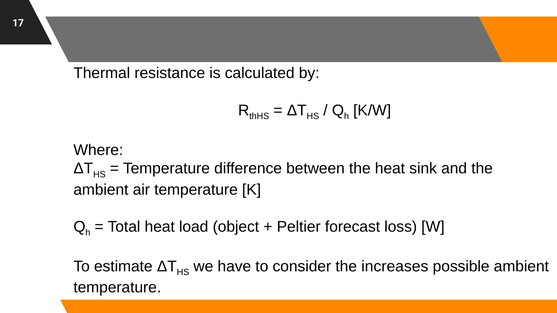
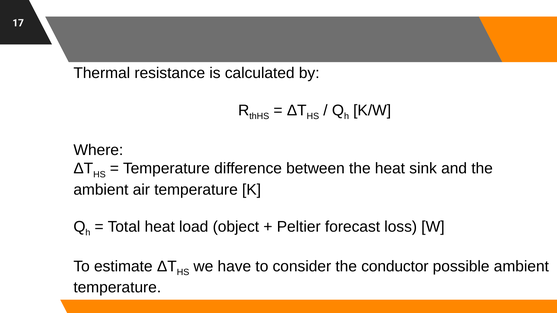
increases: increases -> conductor
